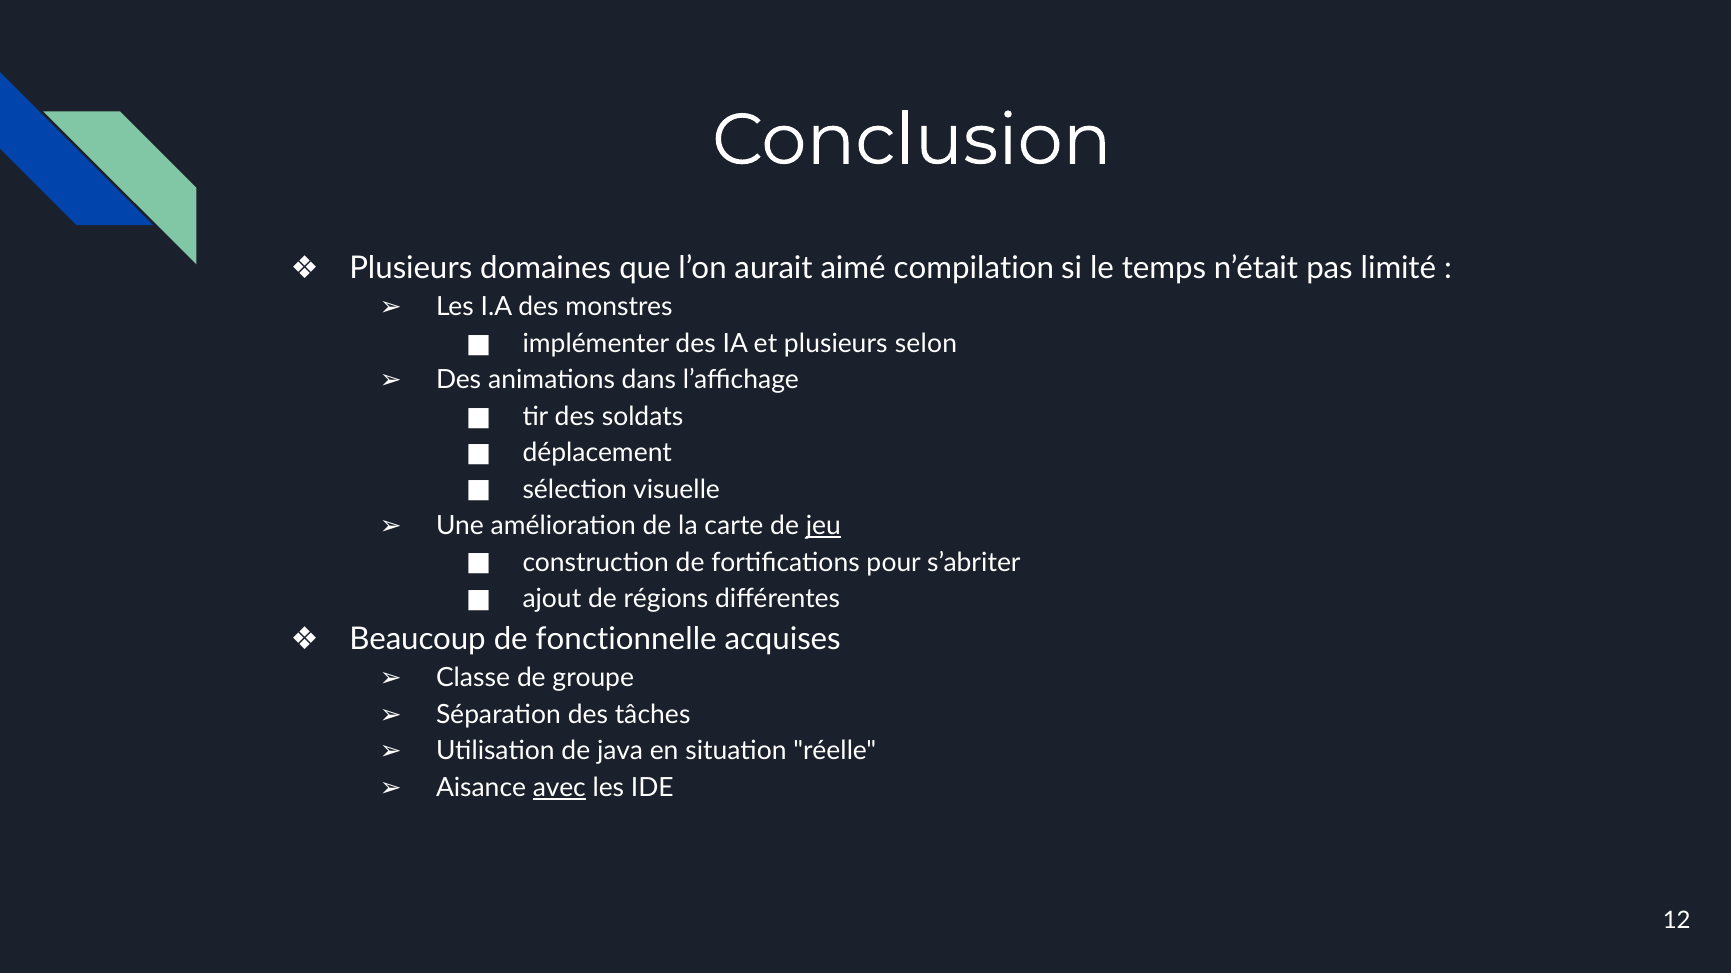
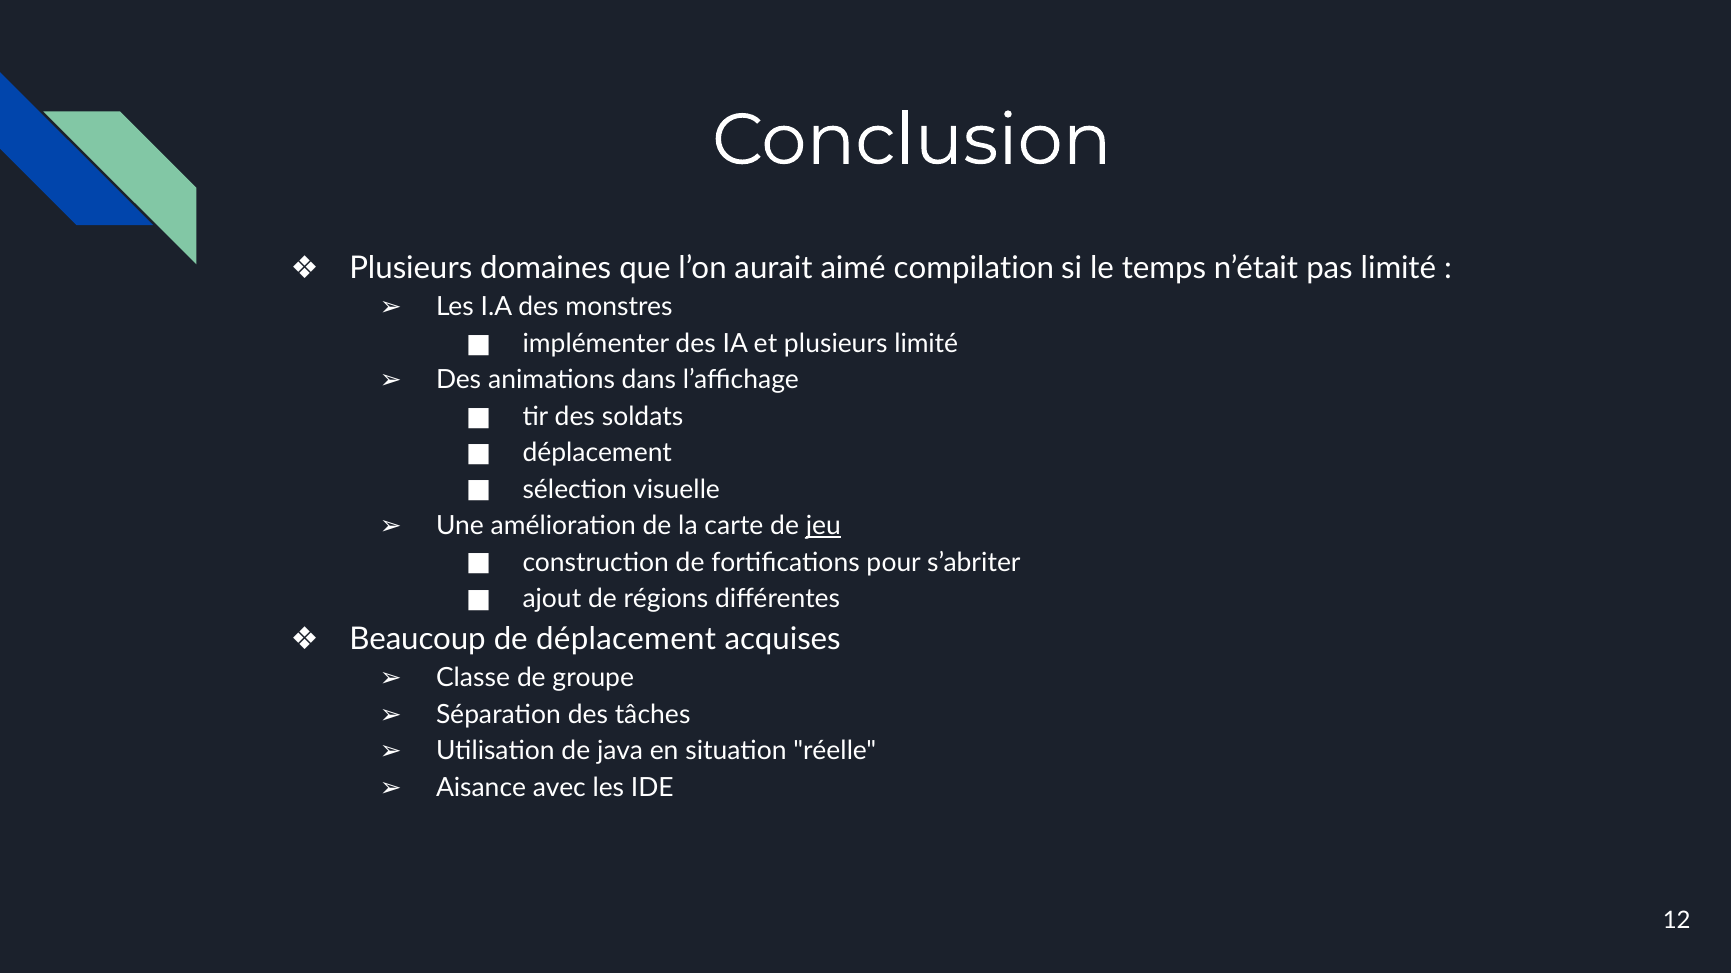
plusieurs selon: selon -> limité
de fonctionnelle: fonctionnelle -> déplacement
avec underline: present -> none
